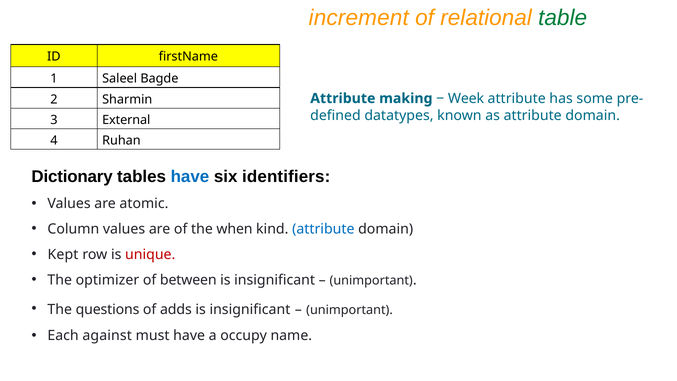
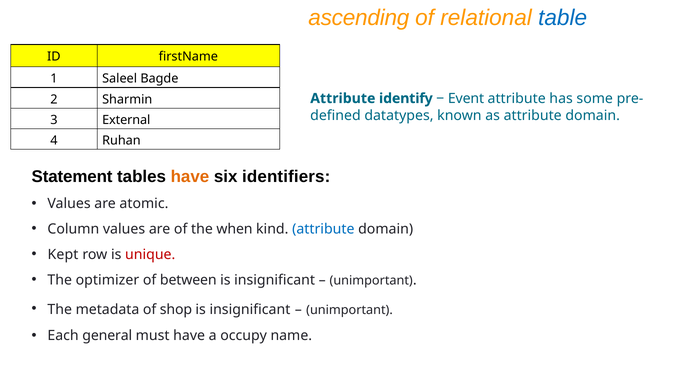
increment: increment -> ascending
table colour: green -> blue
making: making -> identify
Week: Week -> Event
Dictionary: Dictionary -> Statement
have at (190, 177) colour: blue -> orange
questions: questions -> metadata
adds: adds -> shop
against: against -> general
